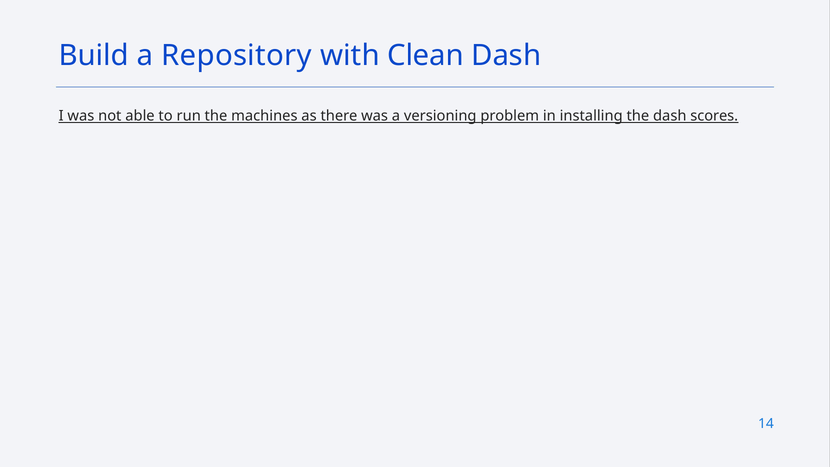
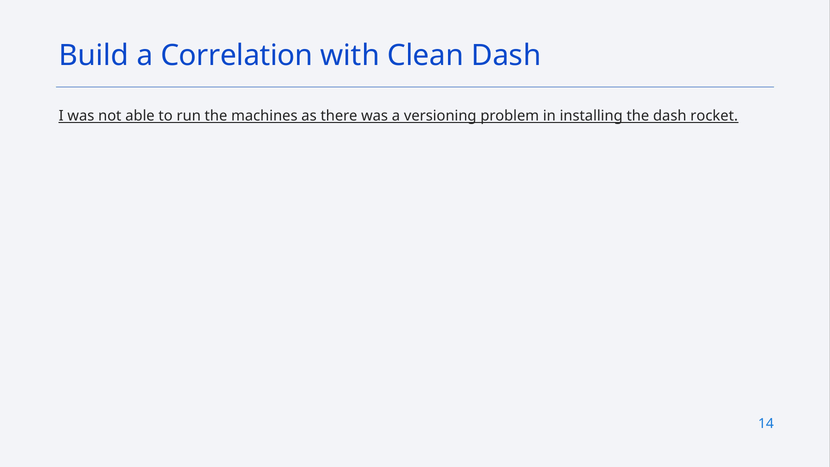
Repository: Repository -> Correlation
scores: scores -> rocket
